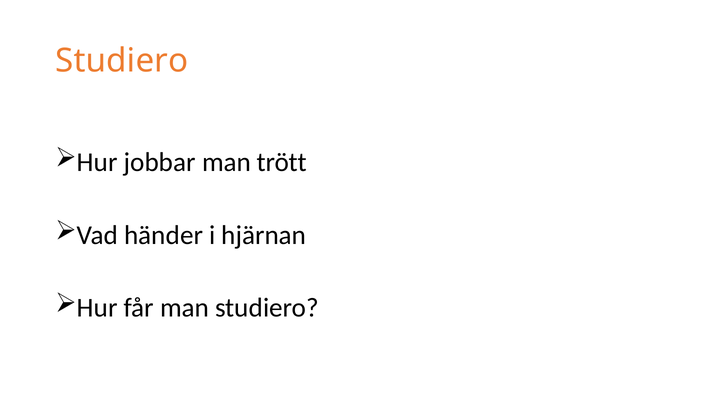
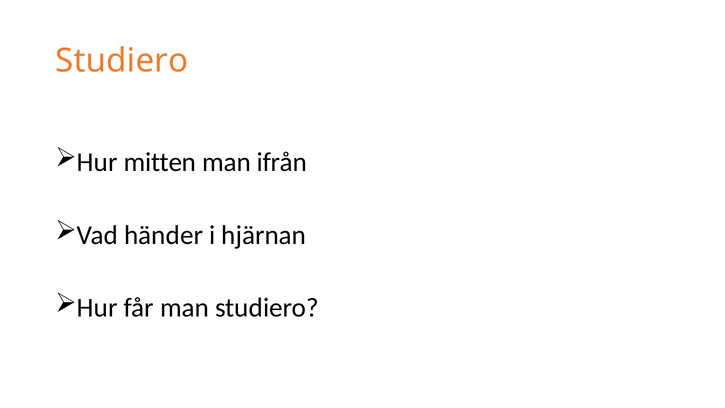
jobbar: jobbar -> mitten
trött: trött -> ifrån
